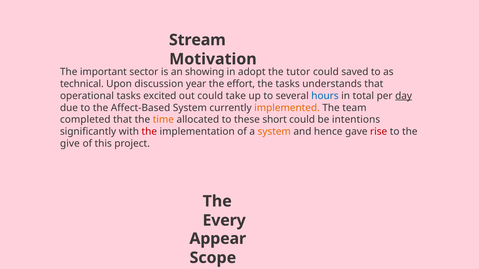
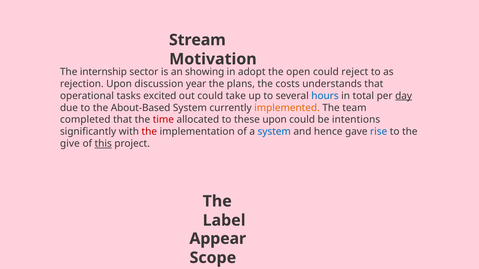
important: important -> internship
tutor: tutor -> open
saved: saved -> reject
technical: technical -> rejection
effort: effort -> plans
the tasks: tasks -> costs
Affect-Based: Affect-Based -> About-Based
time colour: orange -> red
these short: short -> upon
system at (274, 132) colour: orange -> blue
rise colour: red -> blue
this underline: none -> present
Every: Every -> Label
